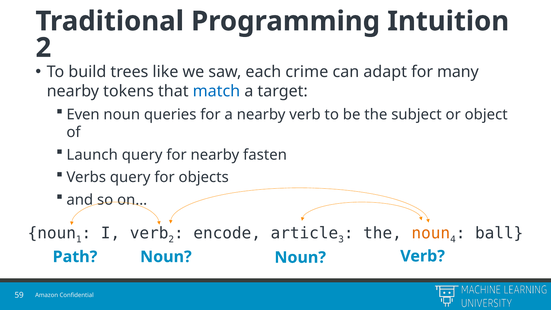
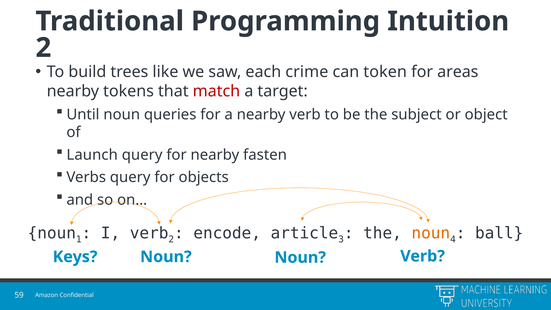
adapt: adapt -> token
many: many -> areas
match colour: blue -> red
Even: Even -> Until
Path: Path -> Keys
